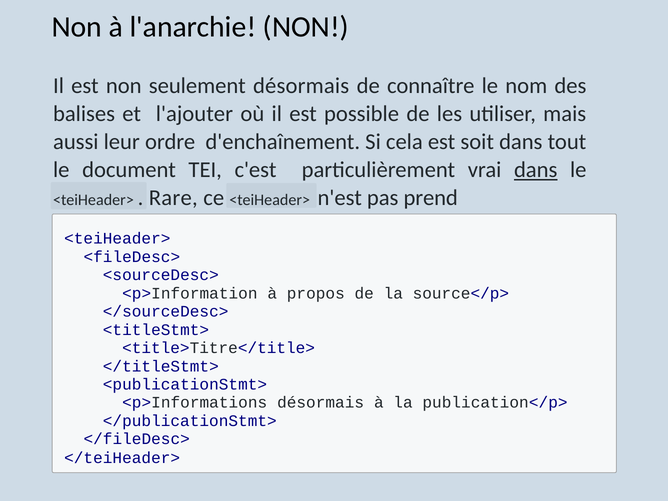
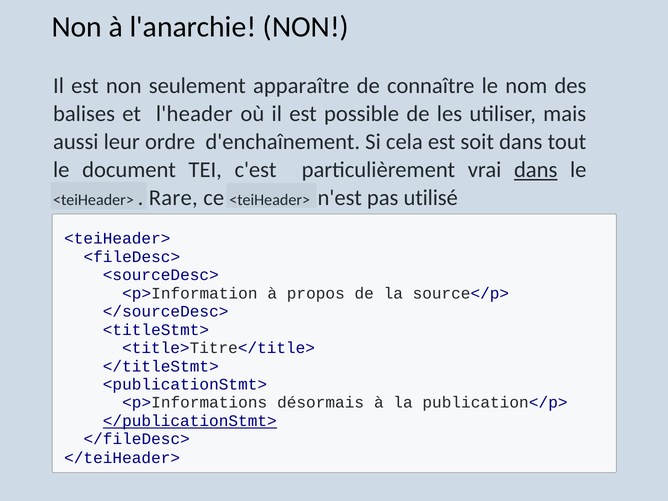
seulement désormais: désormais -> apparaître
l'ajouter: l'ajouter -> l'header
prend: prend -> utilisé
</publicationStmt> underline: none -> present
